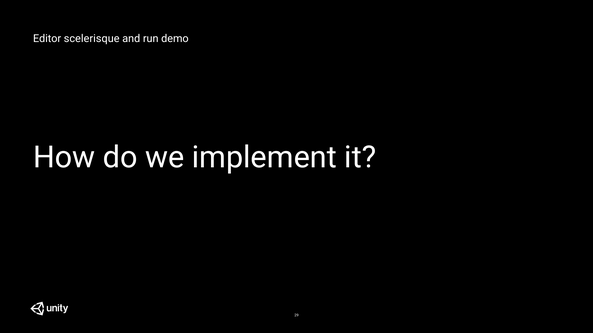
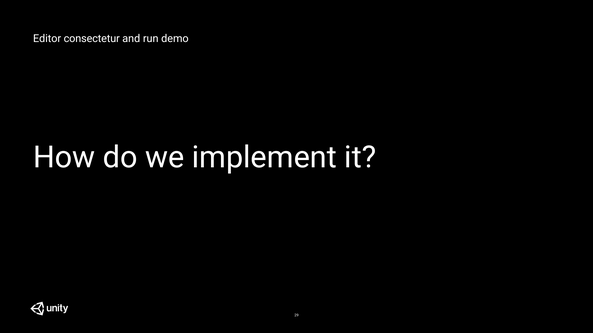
scelerisque: scelerisque -> consectetur
